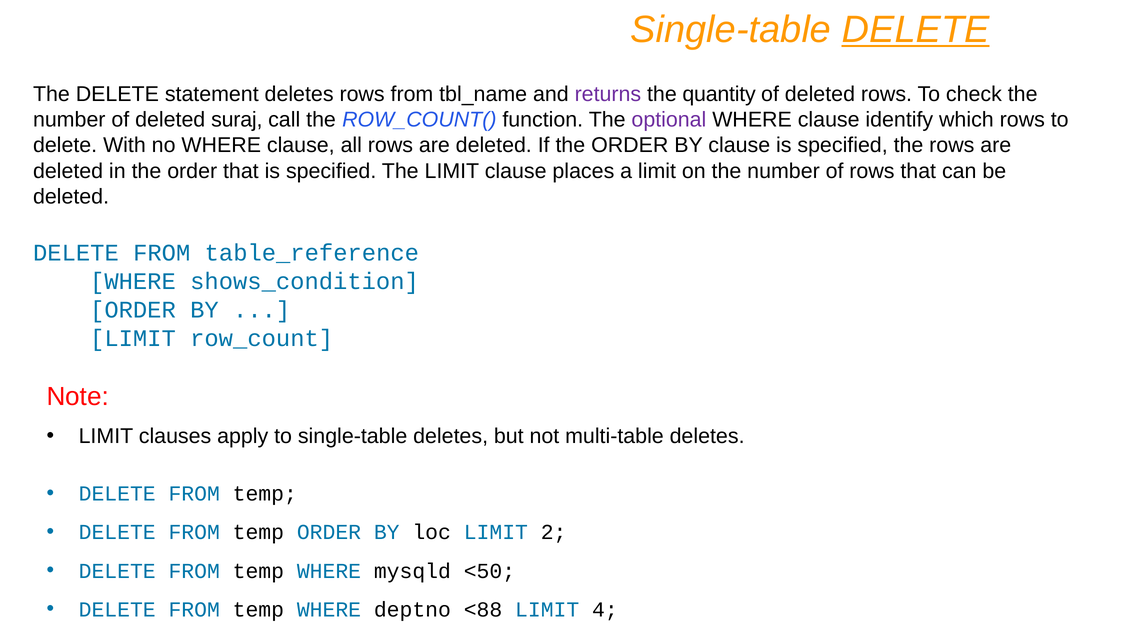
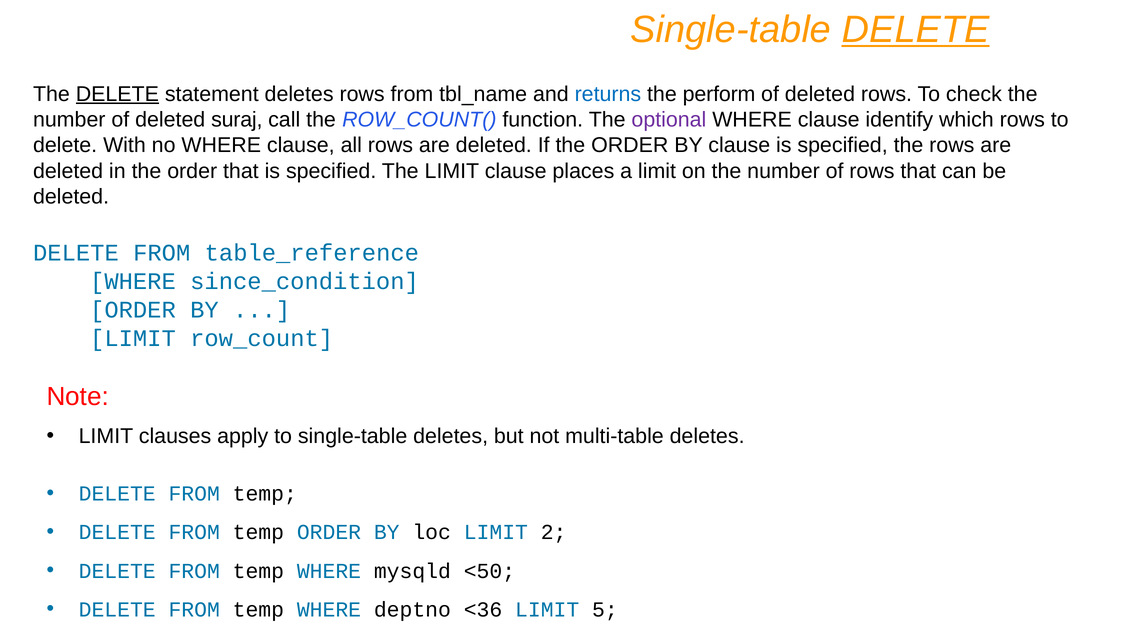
DELETE at (117, 94) underline: none -> present
returns colour: purple -> blue
quantity: quantity -> perform
shows_condition: shows_condition -> since_condition
<88: <88 -> <36
4: 4 -> 5
